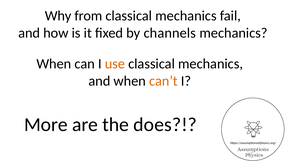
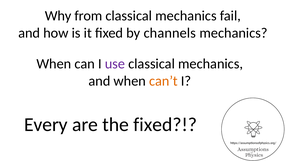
use colour: orange -> purple
More: More -> Every
the does: does -> fixed
